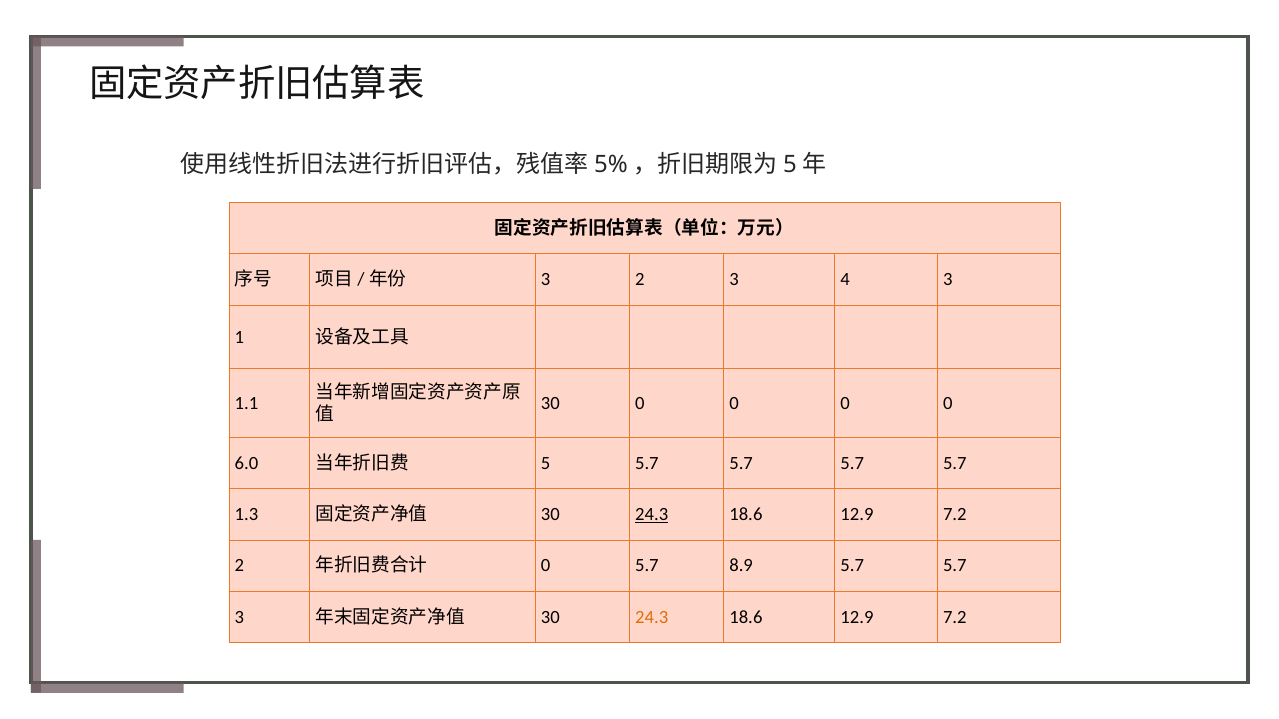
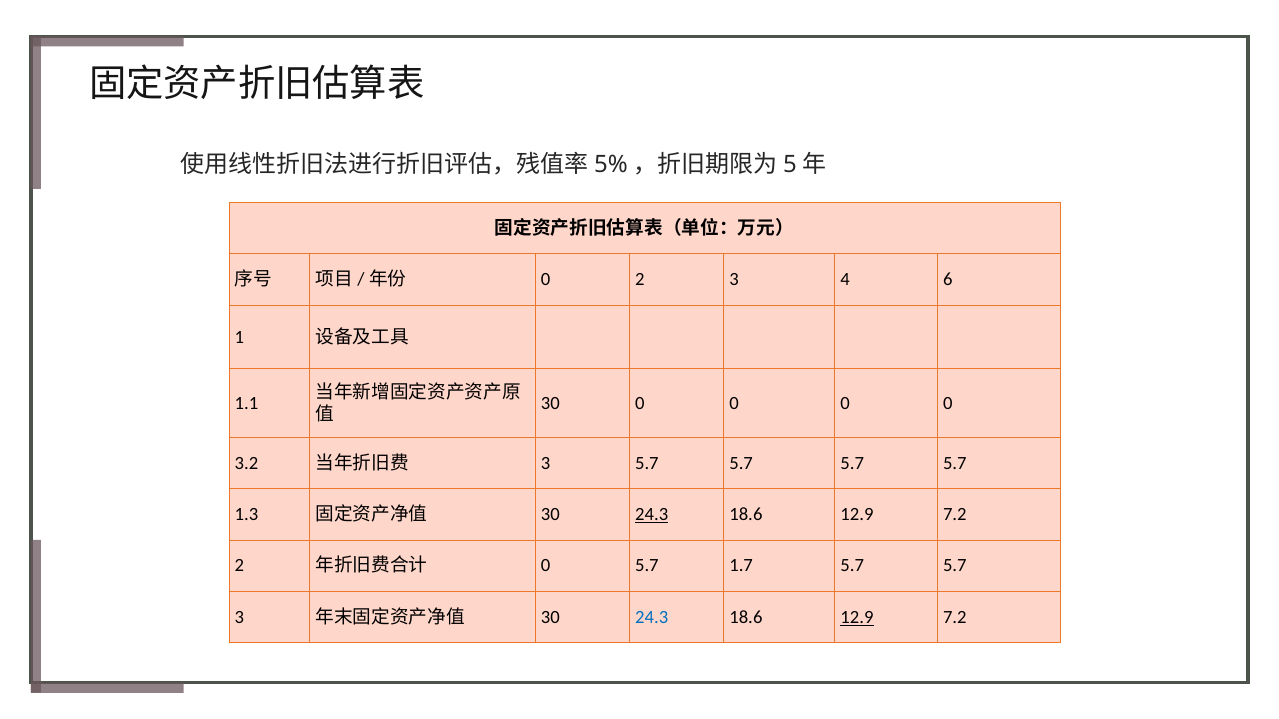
3 at (546, 280): 3 -> 0
4 3: 3 -> 6
6.0: 6.0 -> 3.2
5 at (546, 463): 5 -> 3
8.9: 8.9 -> 1.7
24.3 at (652, 618) colour: orange -> blue
12.9 at (857, 618) underline: none -> present
